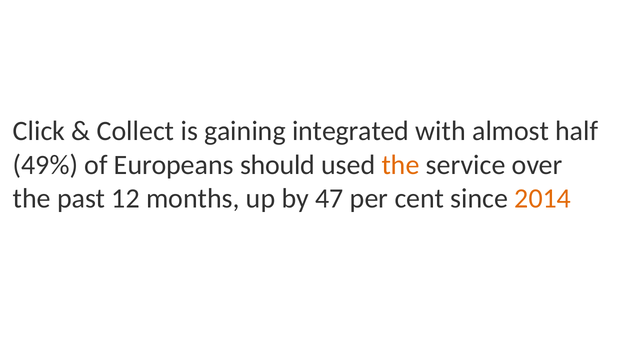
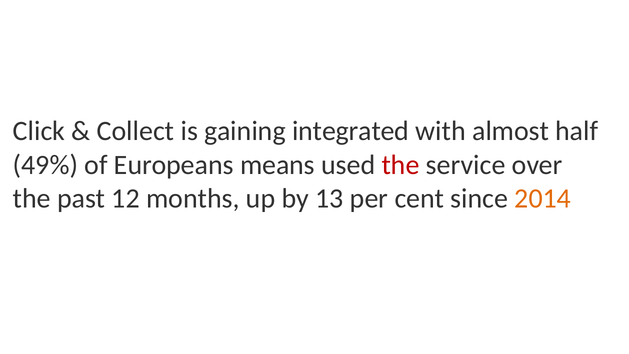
should: should -> means
the at (401, 165) colour: orange -> red
47: 47 -> 13
